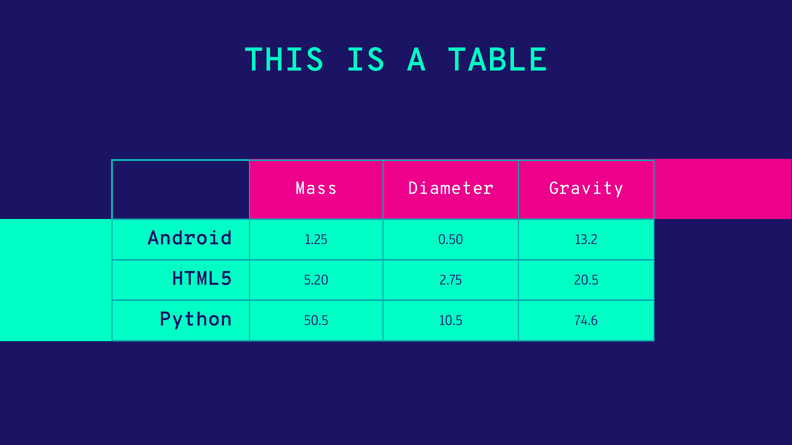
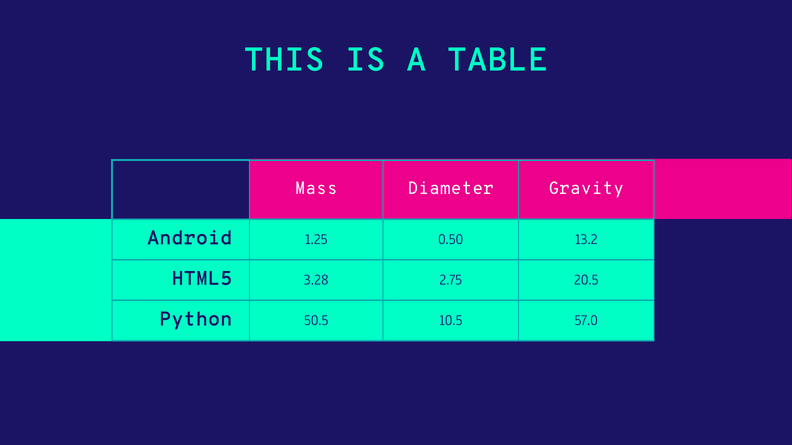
5.20: 5.20 -> 3.28
74.6: 74.6 -> 57.0
